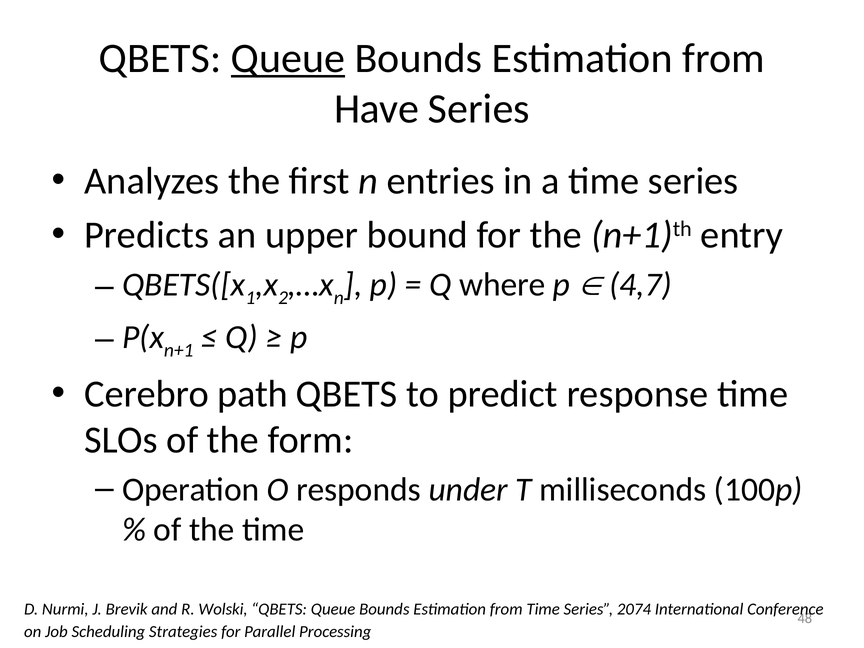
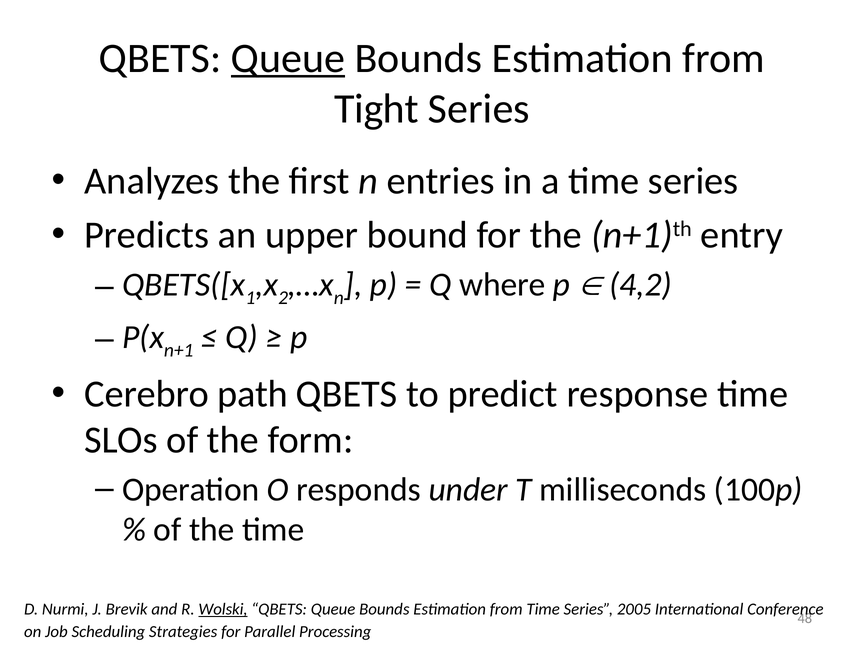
Have: Have -> Tight
4,7: 4,7 -> 4,2
Wolski underline: none -> present
2074: 2074 -> 2005
